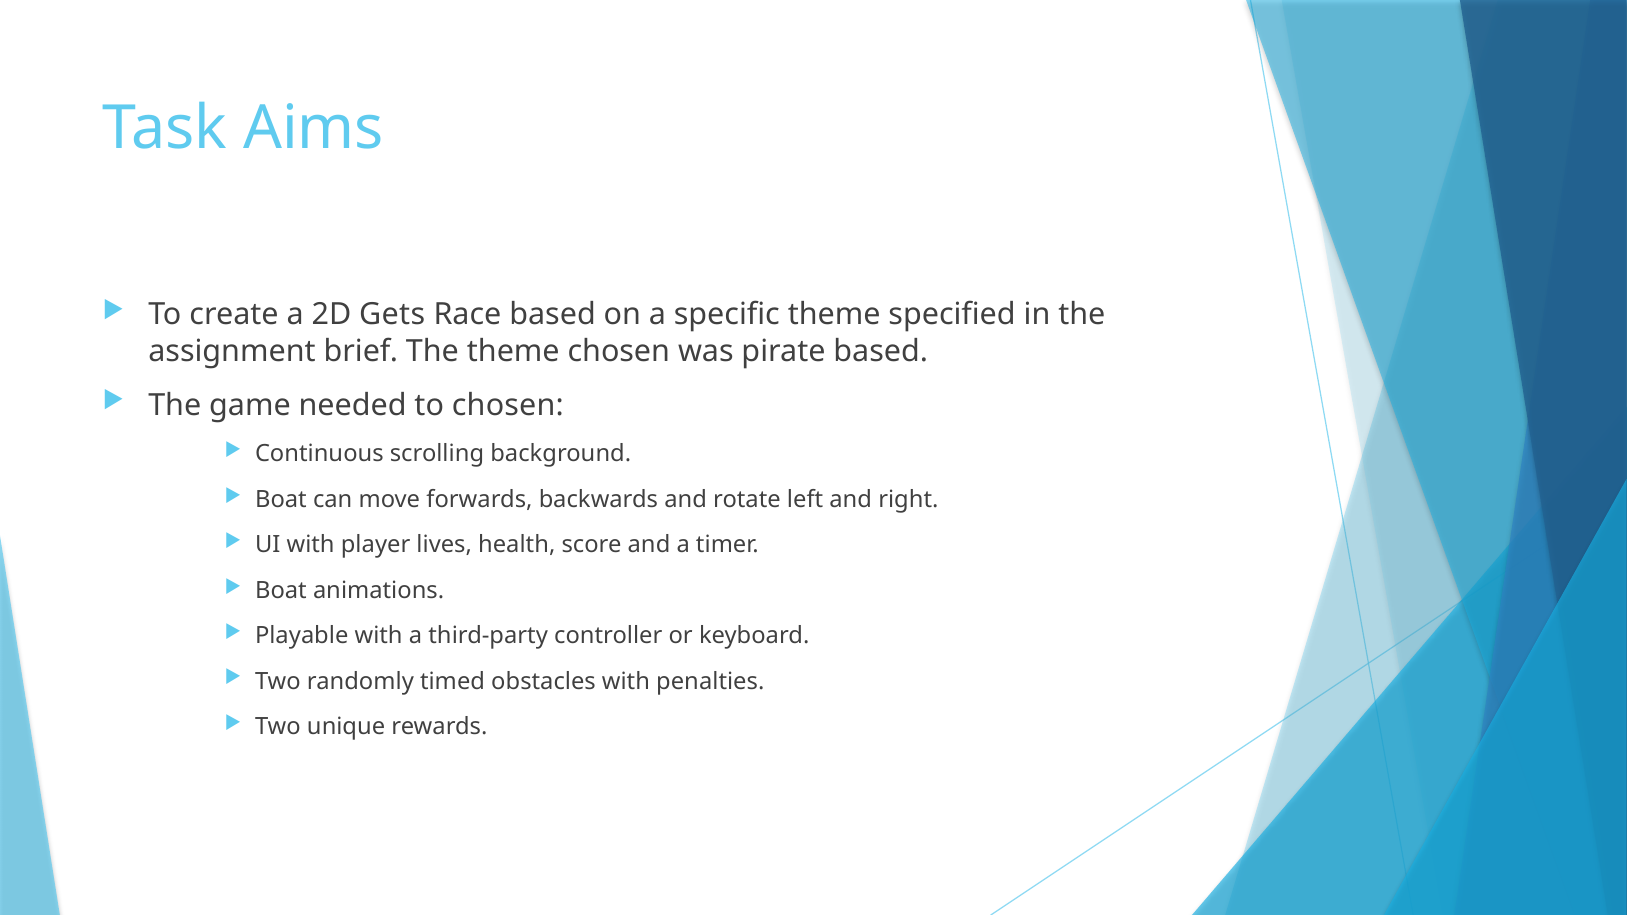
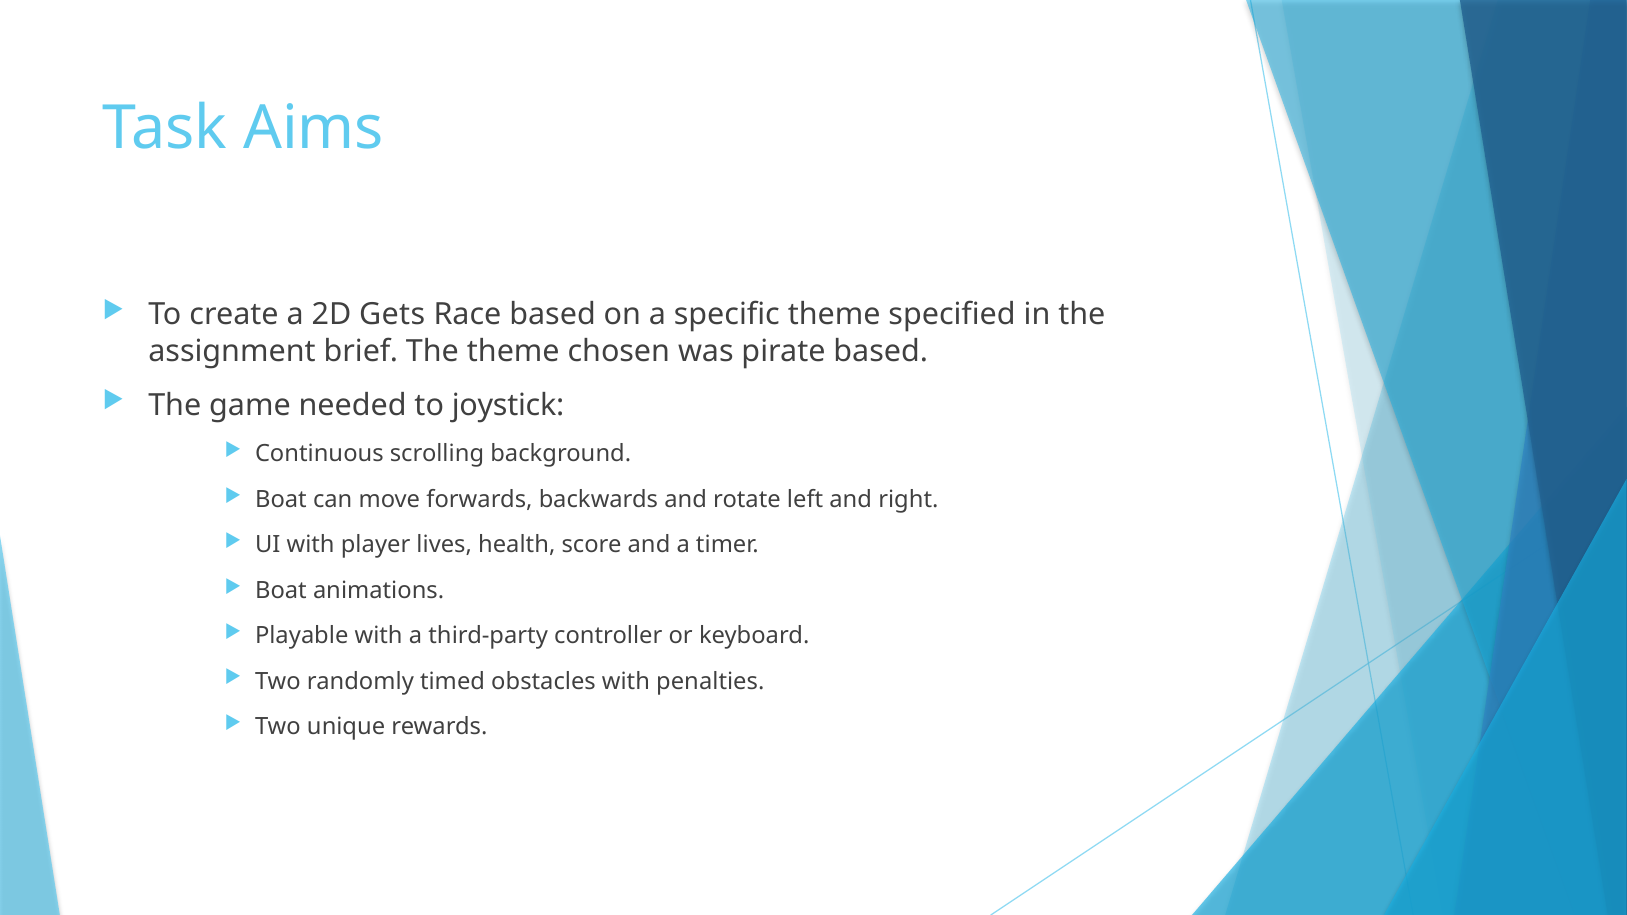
to chosen: chosen -> joystick
